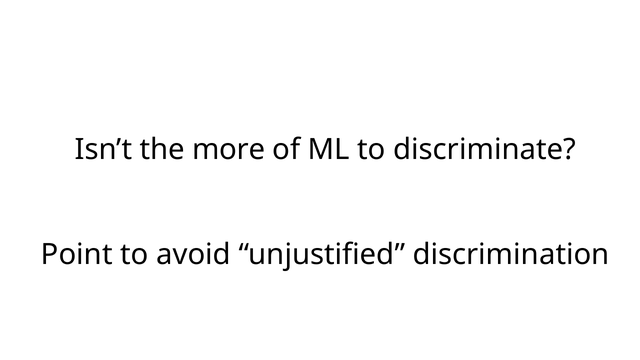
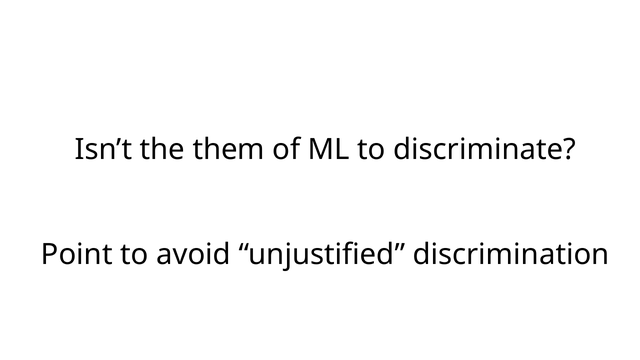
more: more -> them
